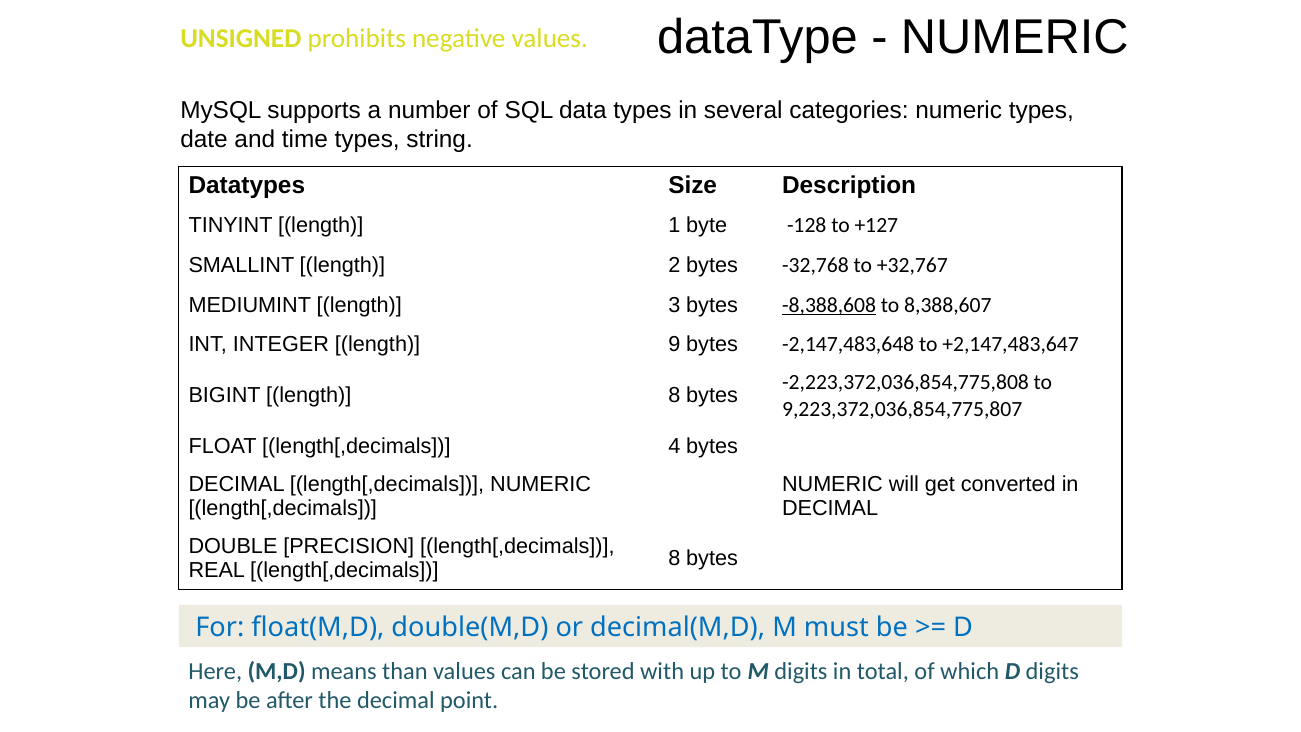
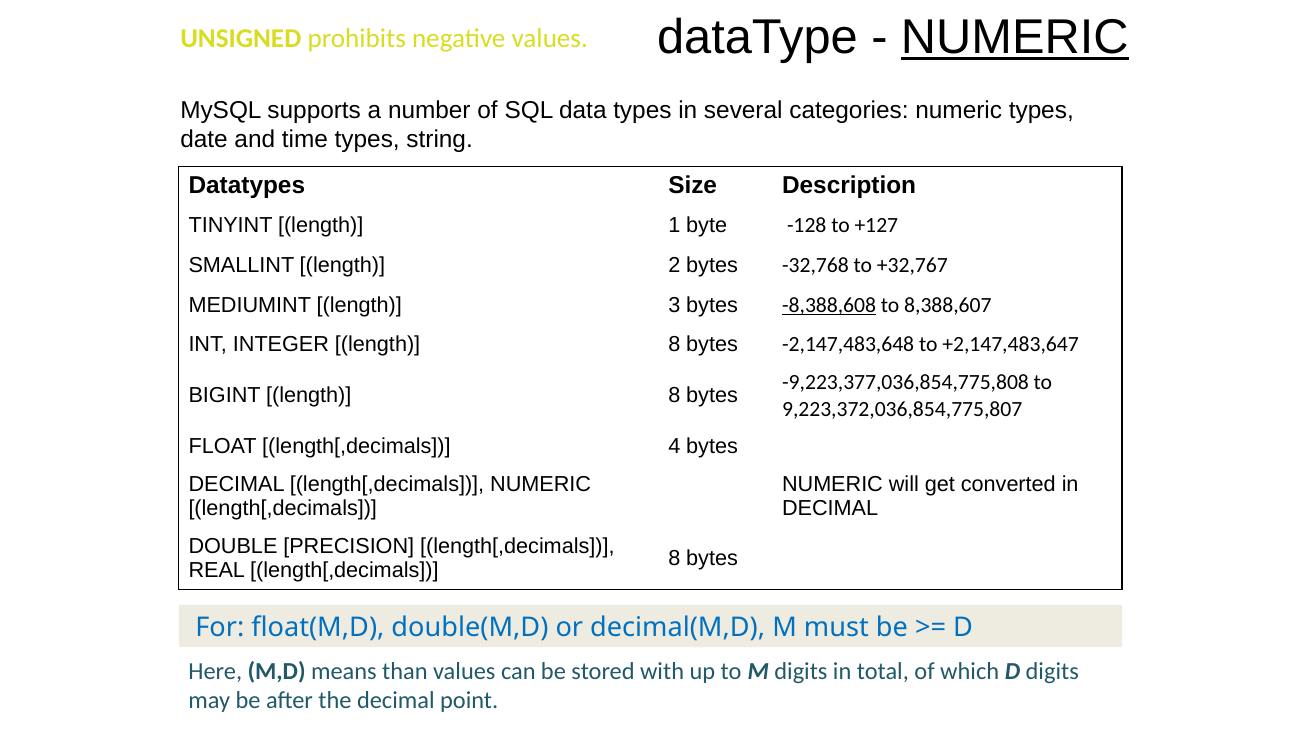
NUMERIC at (1015, 37) underline: none -> present
INTEGER length 9: 9 -> 8
-2,223,372,036,854,775,808: -2,223,372,036,854,775,808 -> -9,223,377,036,854,775,808
